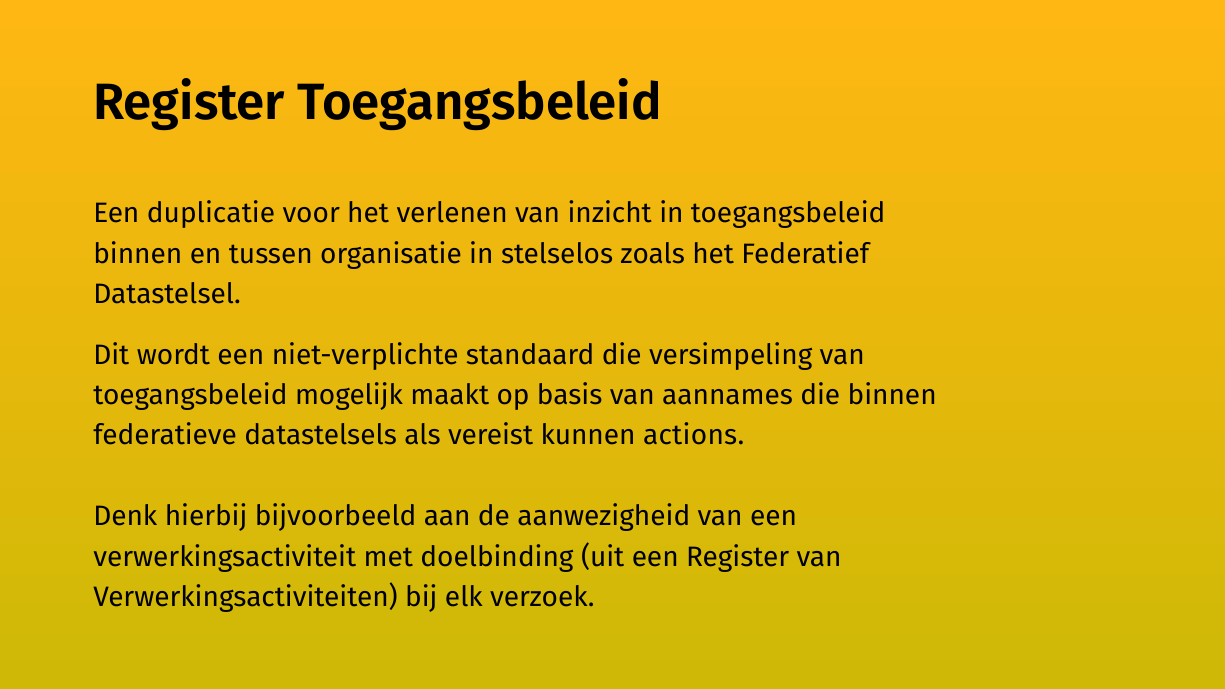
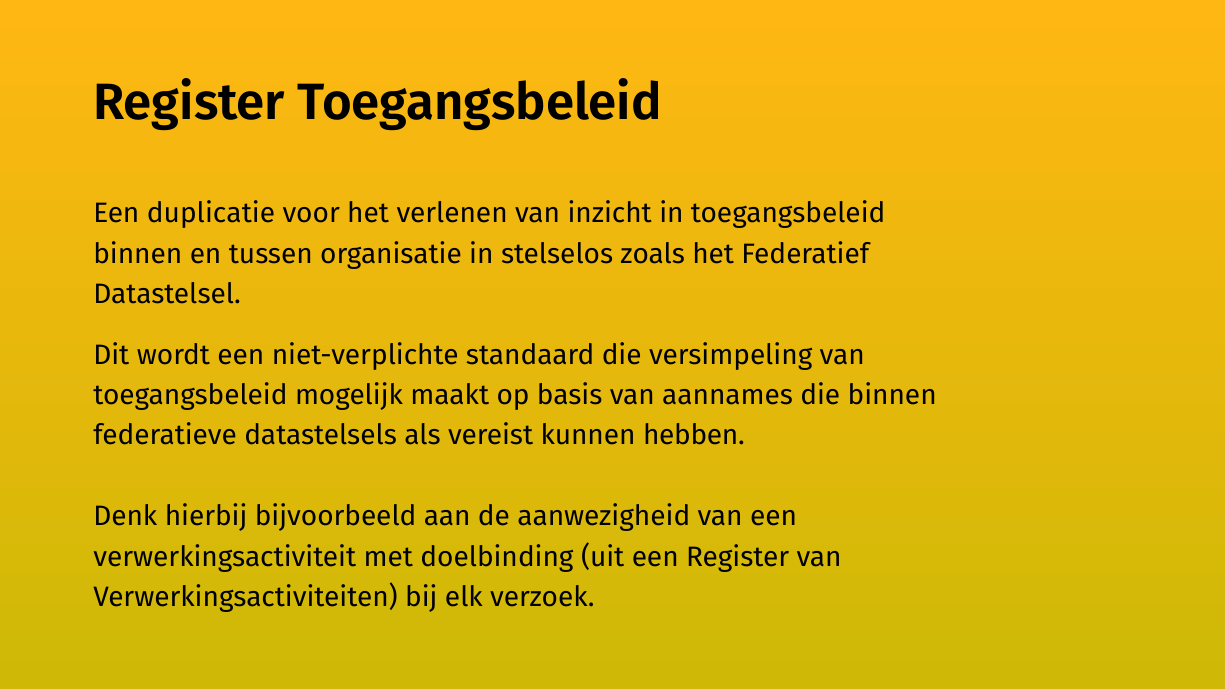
actions: actions -> hebben
